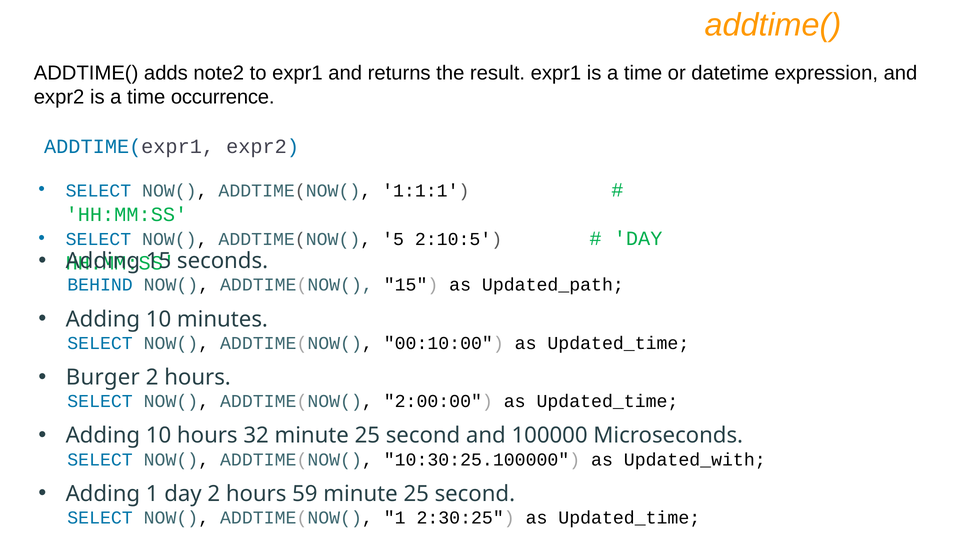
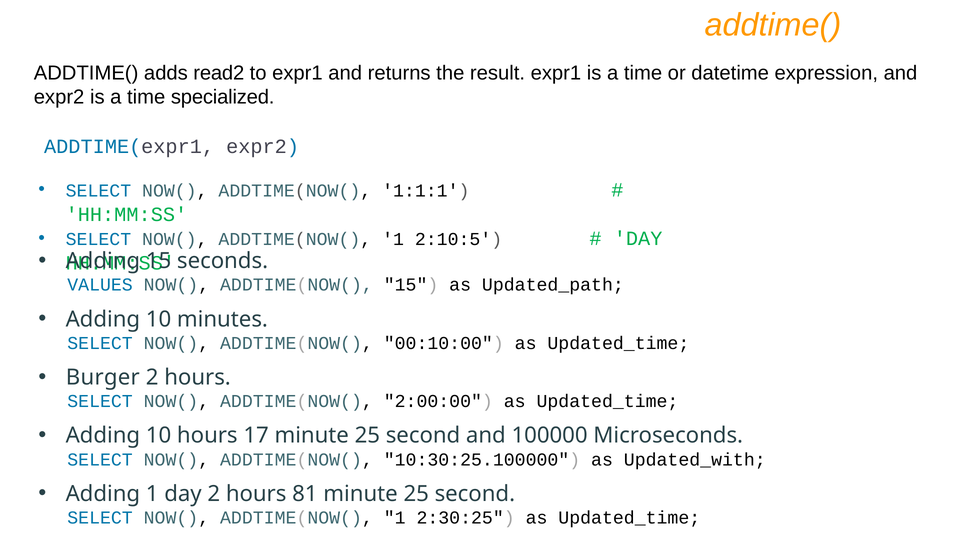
note2: note2 -> read2
occurrence: occurrence -> specialized
5 at (393, 239): 5 -> 1
BEHIND: BEHIND -> VALUES
32: 32 -> 17
59: 59 -> 81
